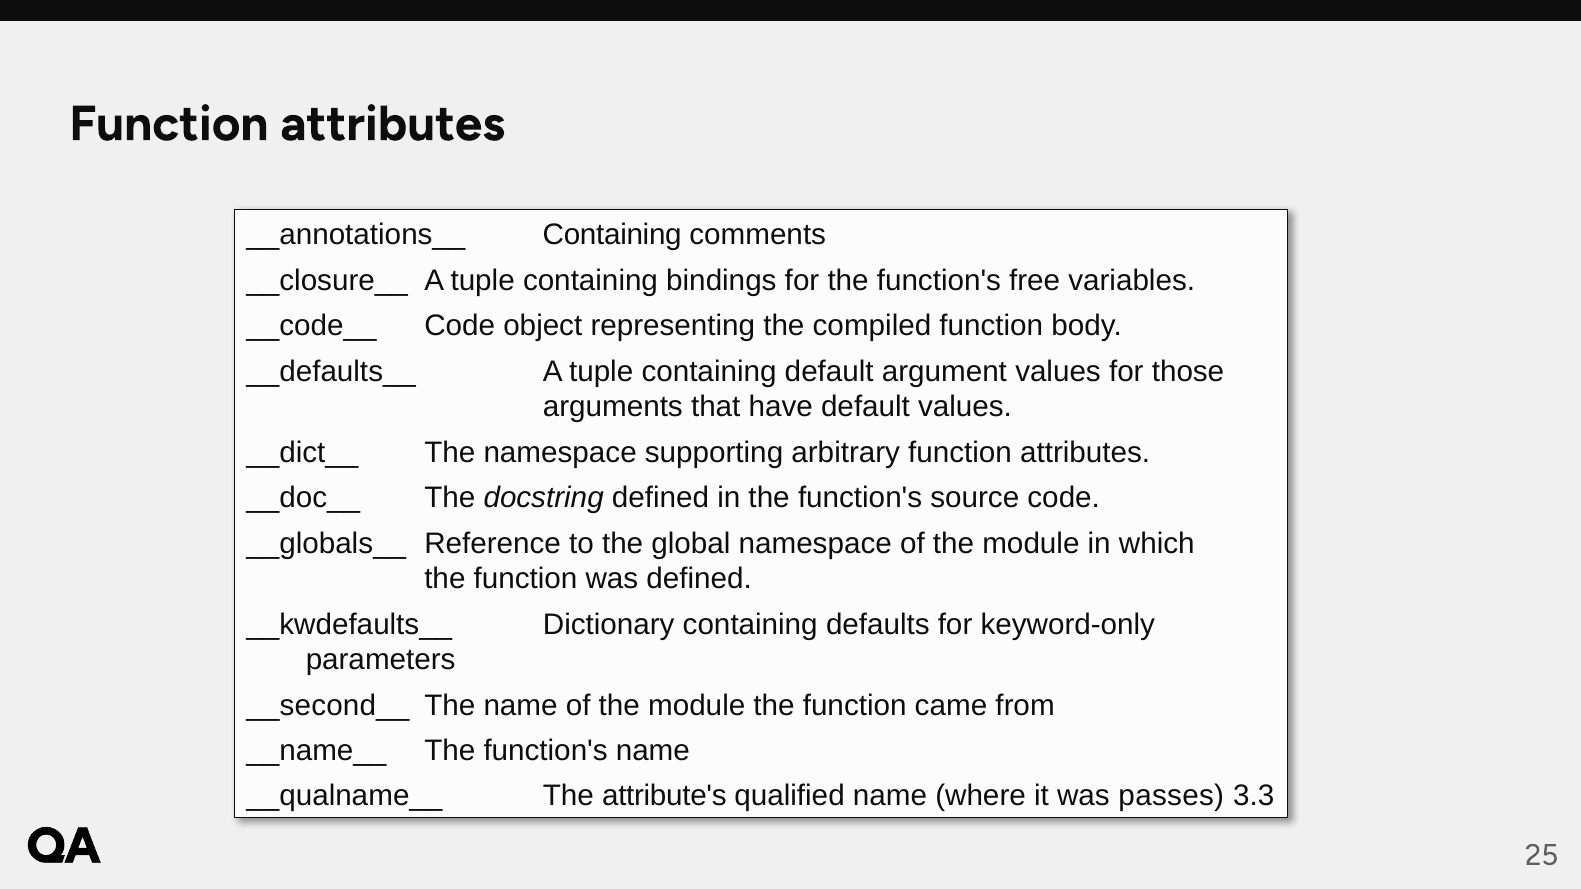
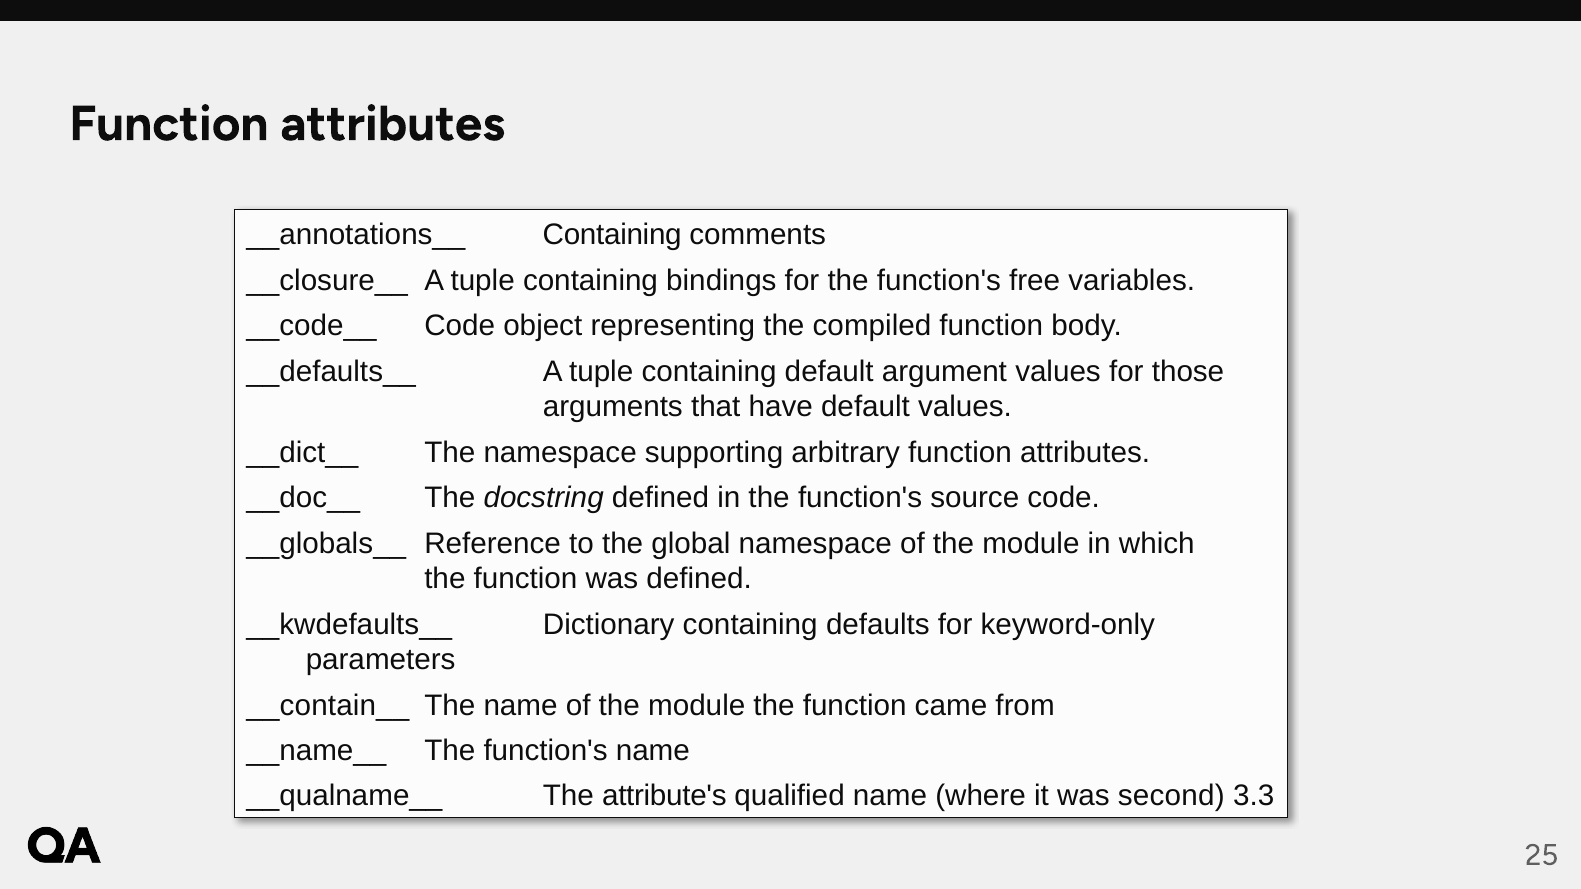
__second__: __second__ -> __contain__
passes: passes -> second
